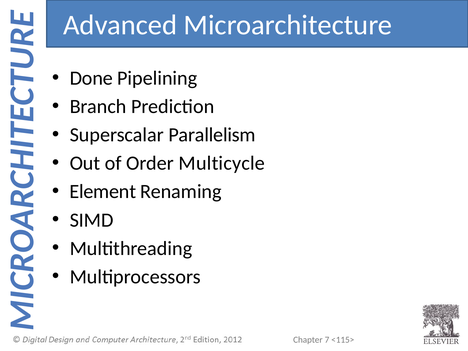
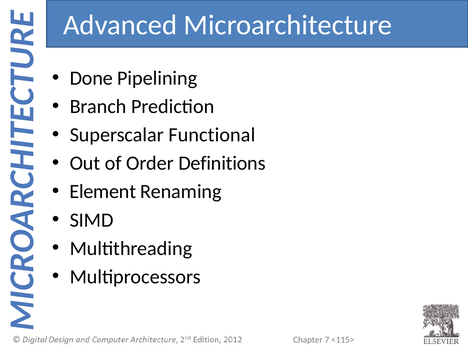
Parallelism: Parallelism -> Functional
Multicycle: Multicycle -> Definitions
